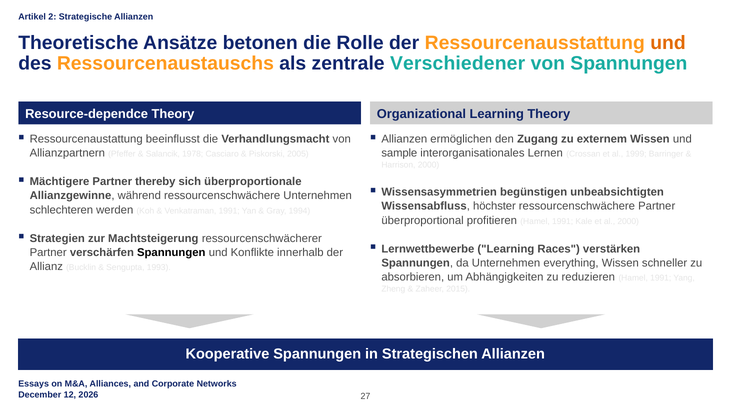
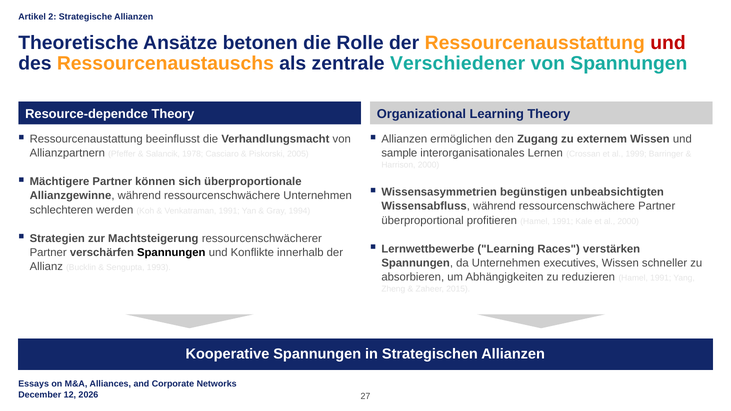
und at (668, 43) colour: orange -> red
thereby: thereby -> können
Wissensabfluss höchster: höchster -> während
everything: everything -> executives
